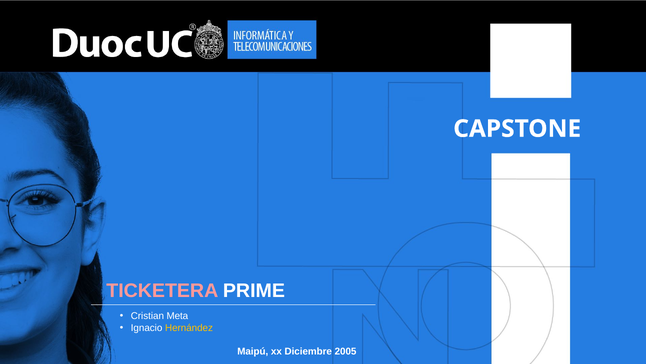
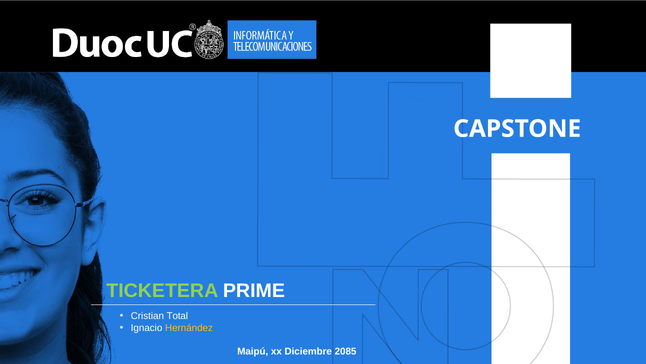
TICKETERA colour: pink -> light green
Meta: Meta -> Total
2005: 2005 -> 2085
